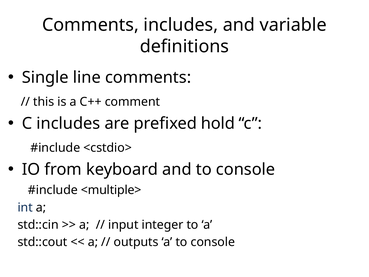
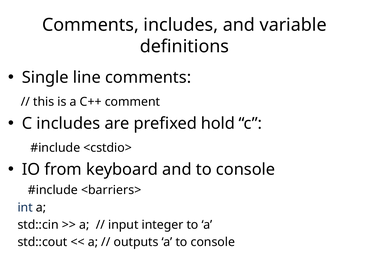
<multiple>: <multiple> -> <barriers>
